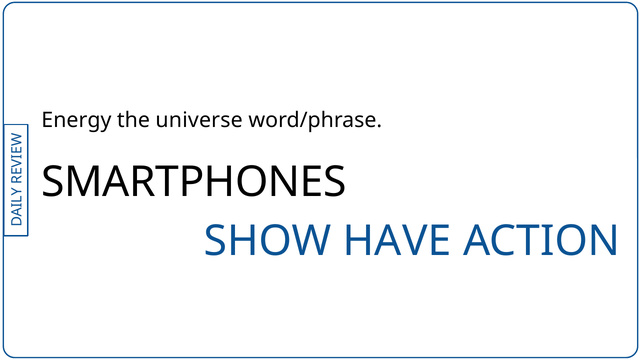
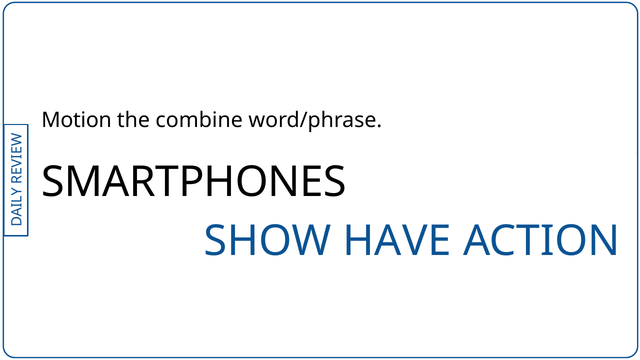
Energy: Energy -> Motion
universe: universe -> combine
